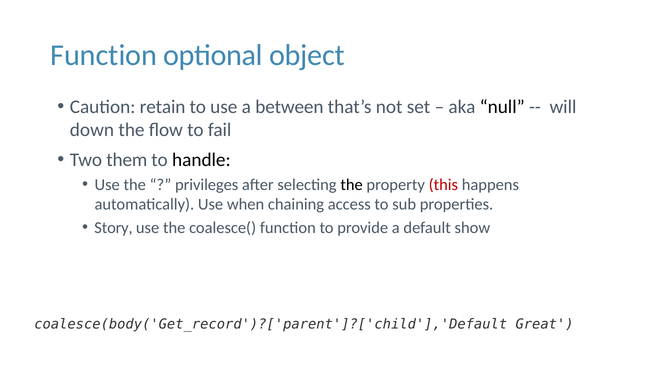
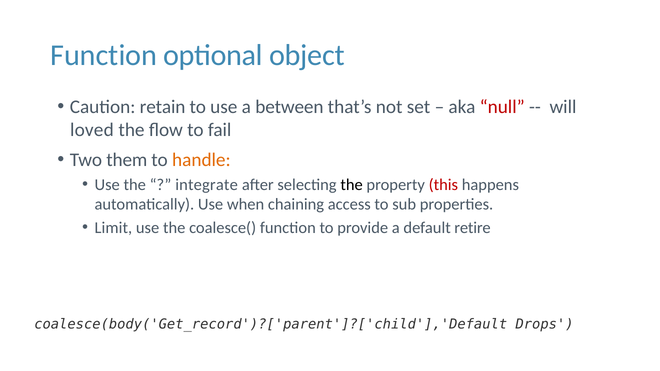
null colour: black -> red
down: down -> loved
handle colour: black -> orange
privileges: privileges -> integrate
Story: Story -> Limit
show: show -> retire
Great: Great -> Drops
